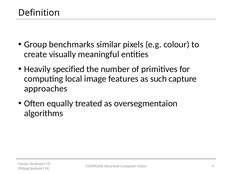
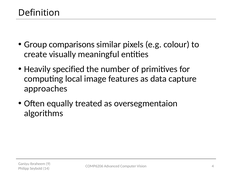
benchmarks: benchmarks -> comparisons
such: such -> data
